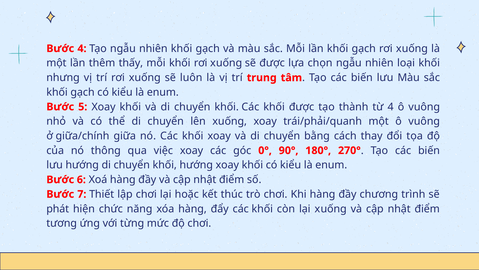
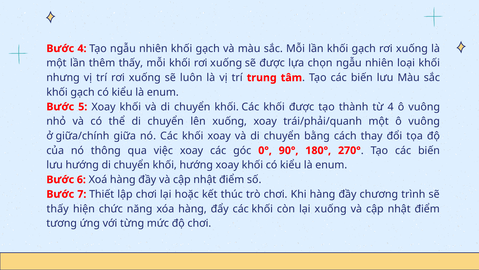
phát at (58, 208): phát -> thấy
